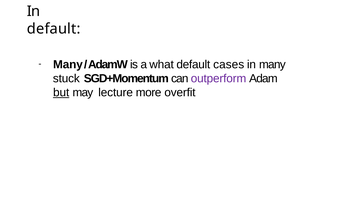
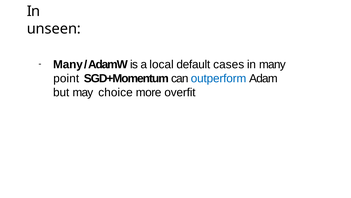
default at (54, 29): default -> unseen
what: what -> local
stuck: stuck -> point
outperform colour: purple -> blue
but underline: present -> none
lecture: lecture -> choice
